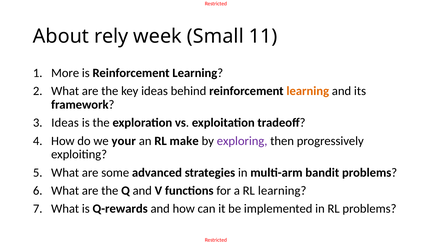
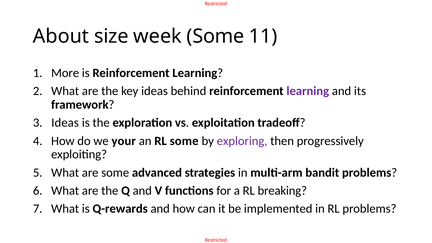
rely: rely -> size
week Small: Small -> Some
learning at (308, 91) colour: orange -> purple
RL make: make -> some
RL learning: learning -> breaking
